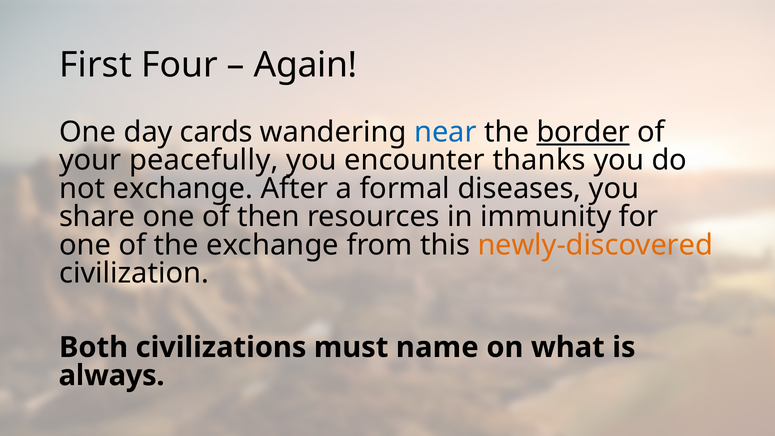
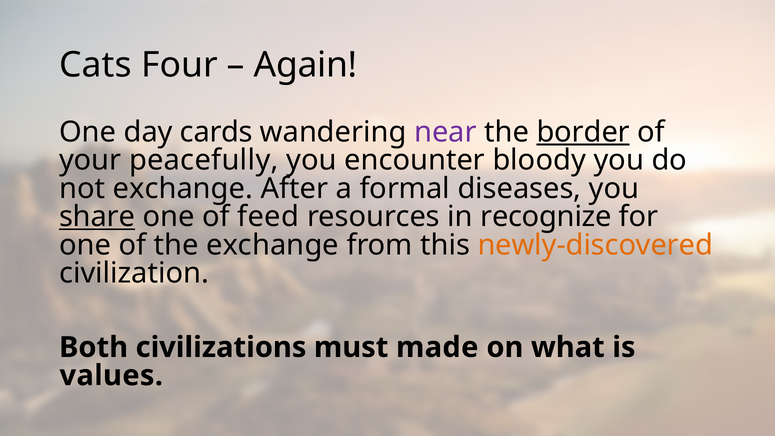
First: First -> Cats
near colour: blue -> purple
thanks: thanks -> bloody
share underline: none -> present
then: then -> feed
immunity: immunity -> recognize
name: name -> made
always: always -> values
